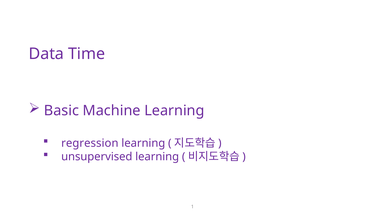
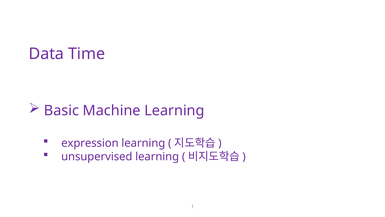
regression: regression -> expression
